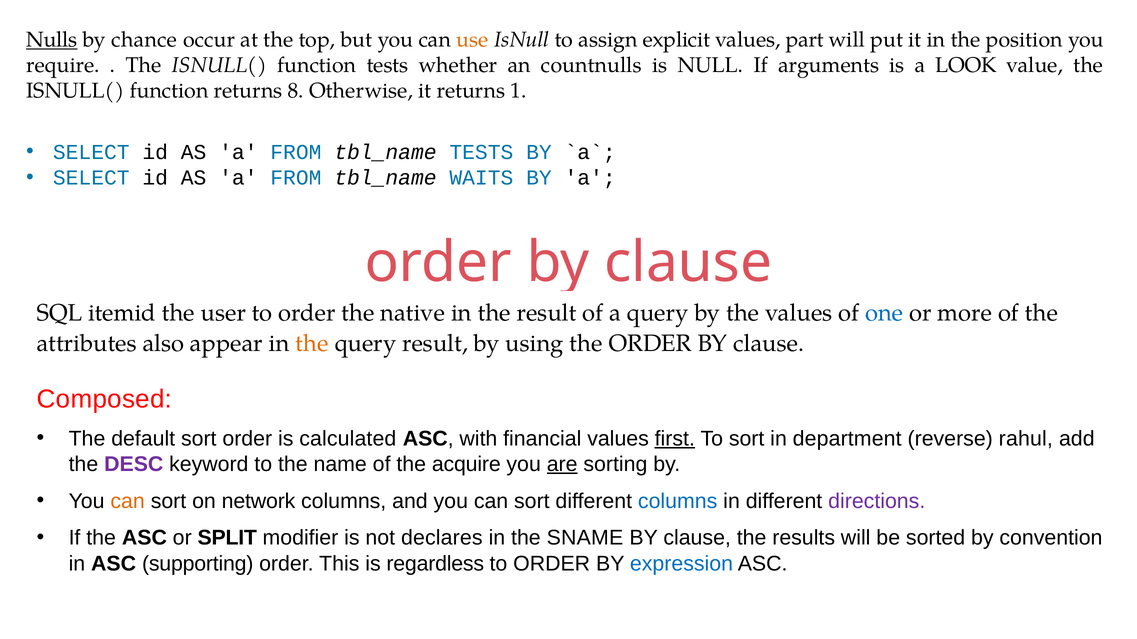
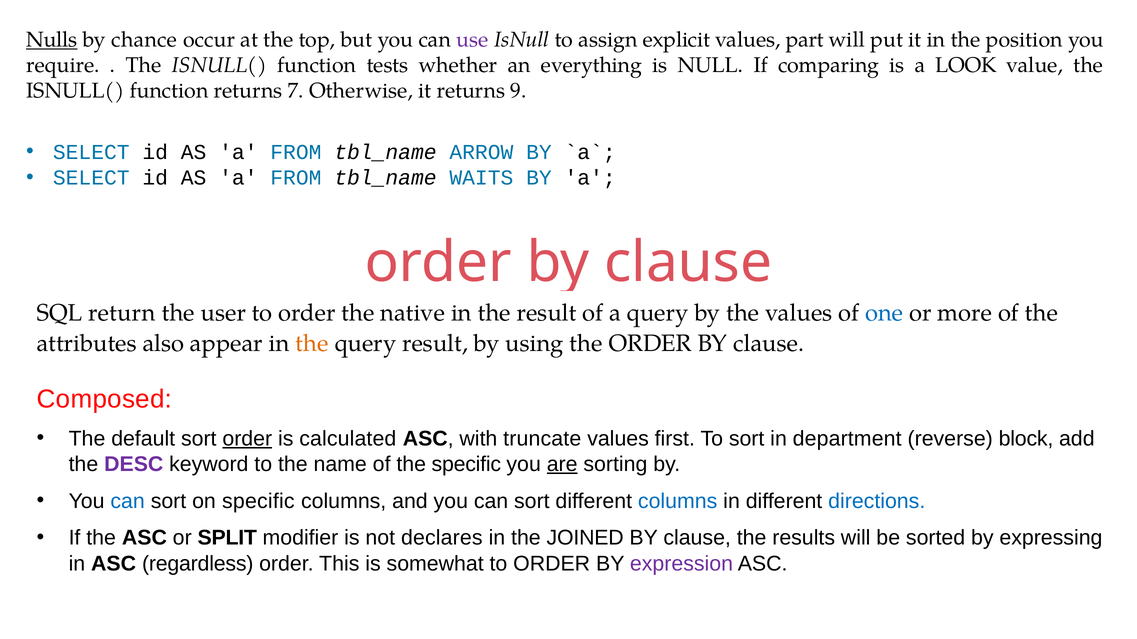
use colour: orange -> purple
countnulls: countnulls -> everything
arguments: arguments -> comparing
8: 8 -> 7
1: 1 -> 9
tbl_name TESTS: TESTS -> ARROW
itemid: itemid -> return
order at (247, 439) underline: none -> present
financial: financial -> truncate
first underline: present -> none
rahul: rahul -> block
the acquire: acquire -> specific
can at (128, 501) colour: orange -> blue
on network: network -> specific
directions colour: purple -> blue
SNAME: SNAME -> JOINED
convention: convention -> expressing
supporting: supporting -> regardless
regardless: regardless -> somewhat
expression colour: blue -> purple
